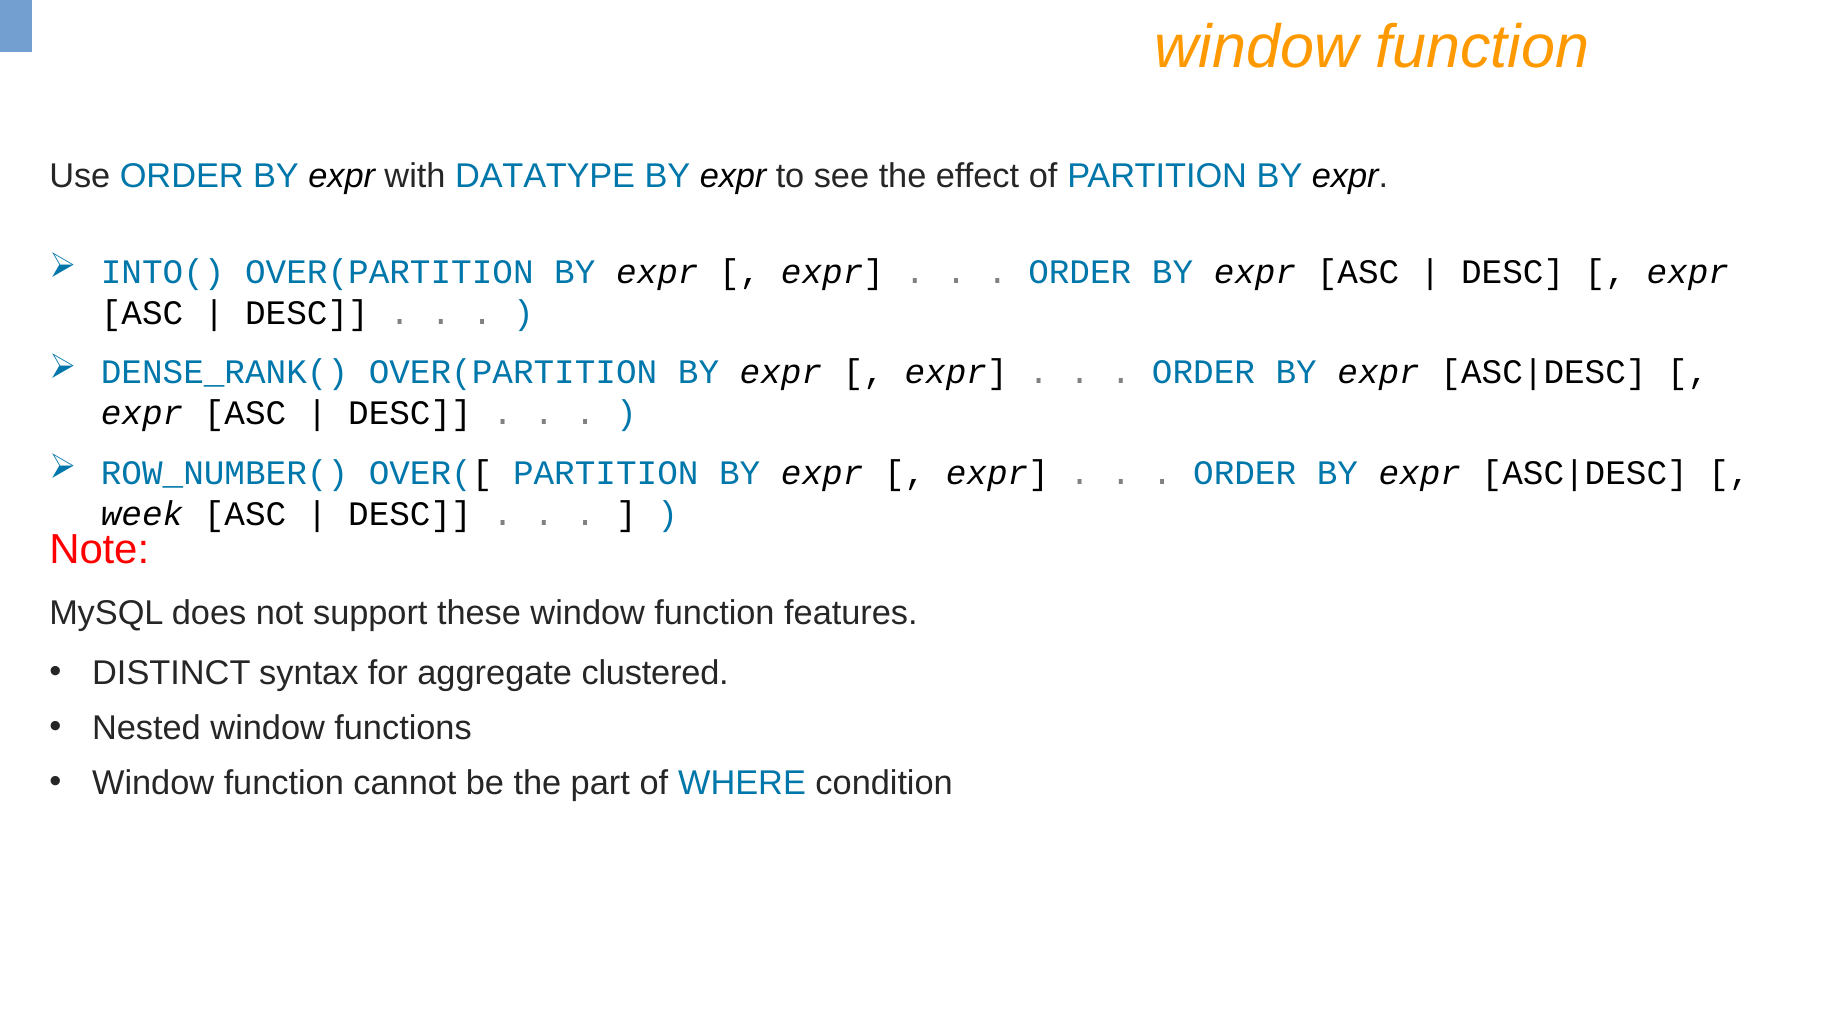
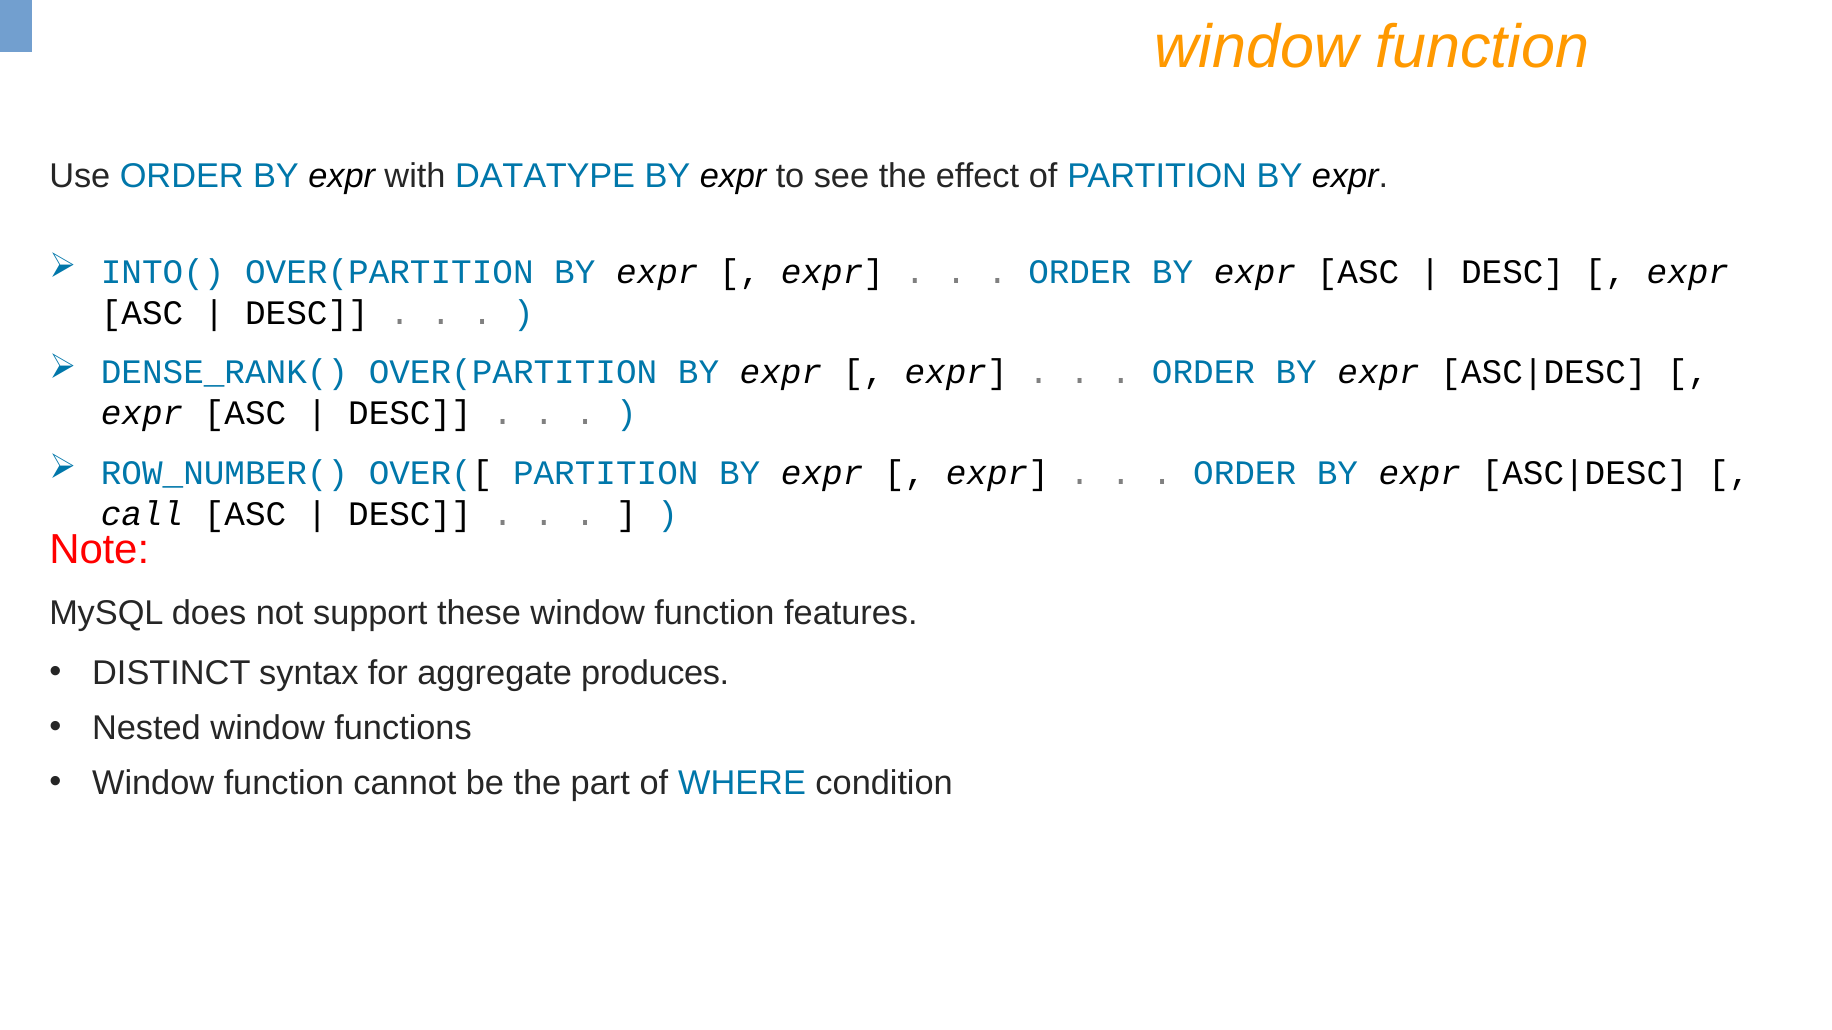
week: week -> call
clustered: clustered -> produces
